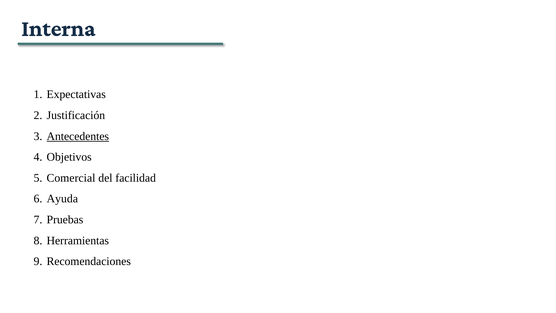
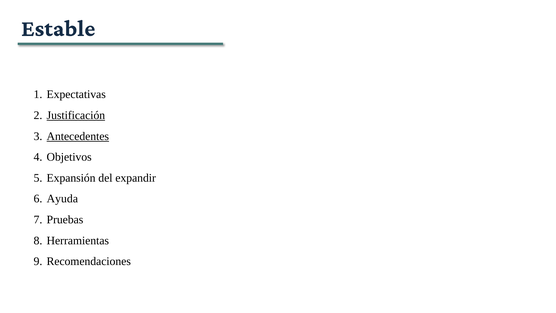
Interna: Interna -> Estable
Justificación underline: none -> present
Comercial: Comercial -> Expansión
facilidad: facilidad -> expandir
